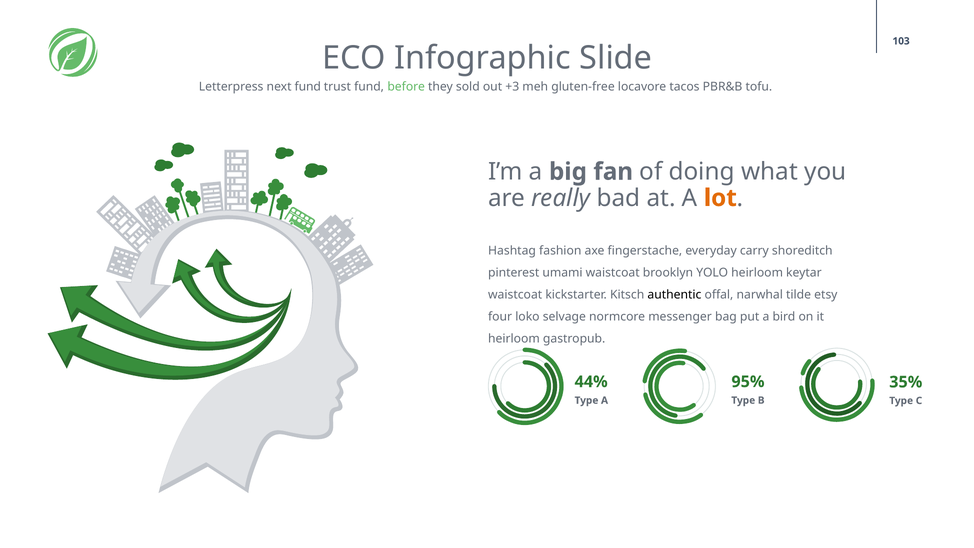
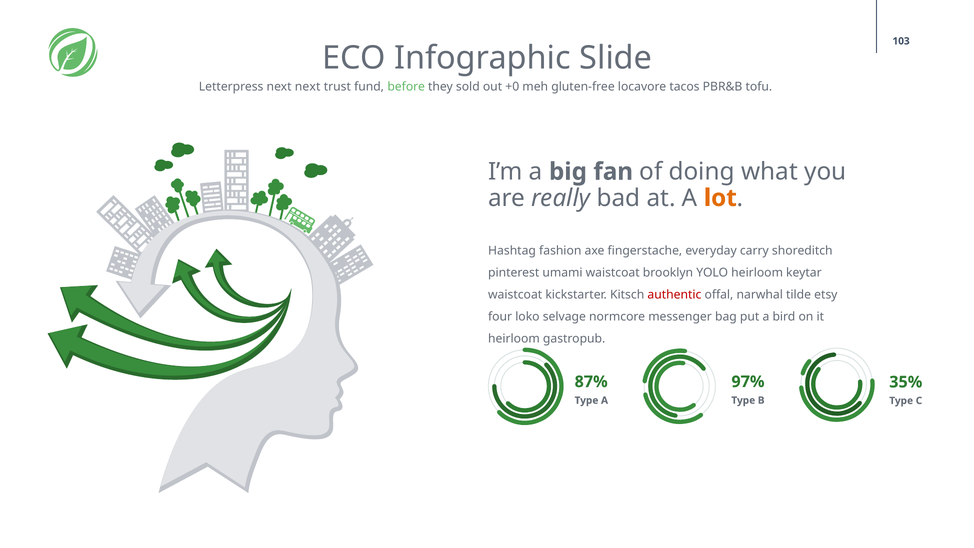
next fund: fund -> next
+3: +3 -> +0
authentic colour: black -> red
44%: 44% -> 87%
95%: 95% -> 97%
